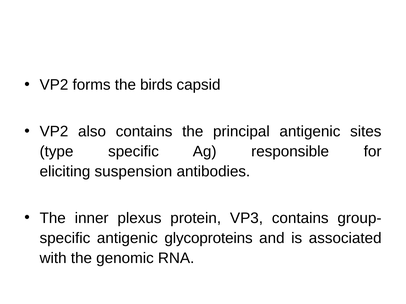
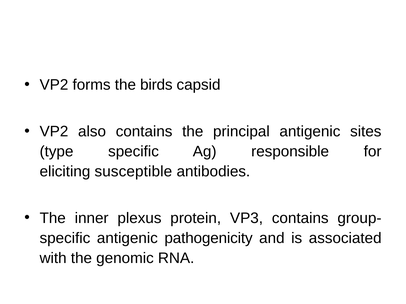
suspension: suspension -> susceptible
glycoproteins: glycoproteins -> pathogenicity
